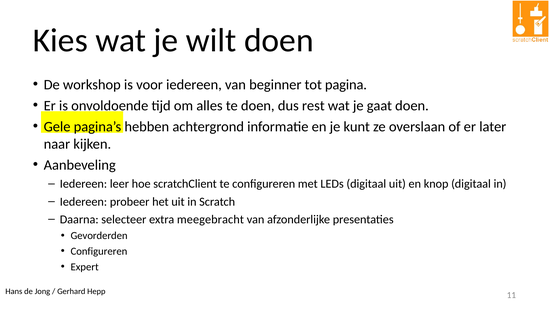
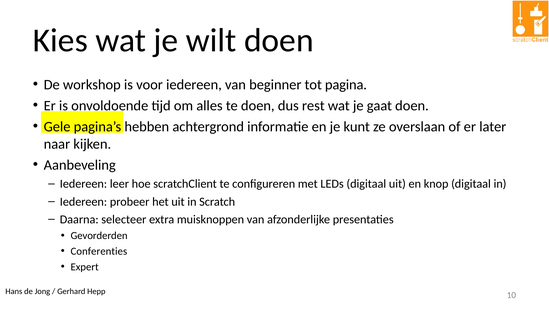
meegebracht: meegebracht -> muisknoppen
Configureren at (99, 251): Configureren -> Conferenties
11: 11 -> 10
